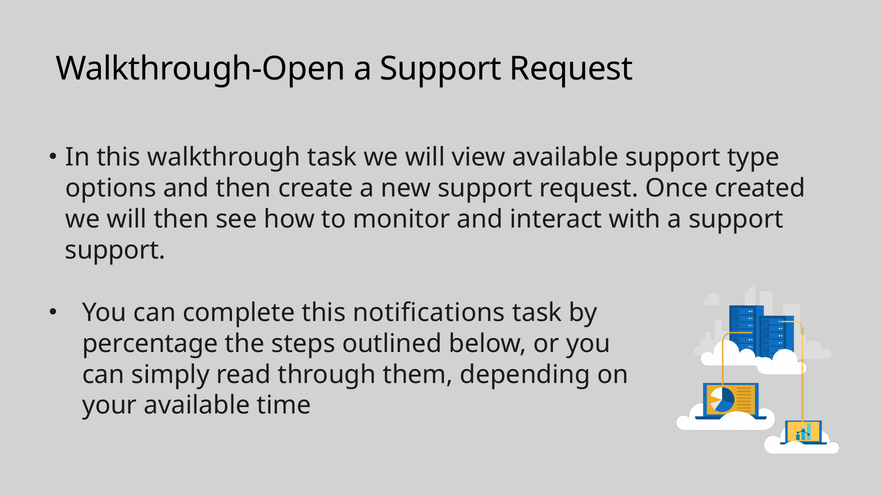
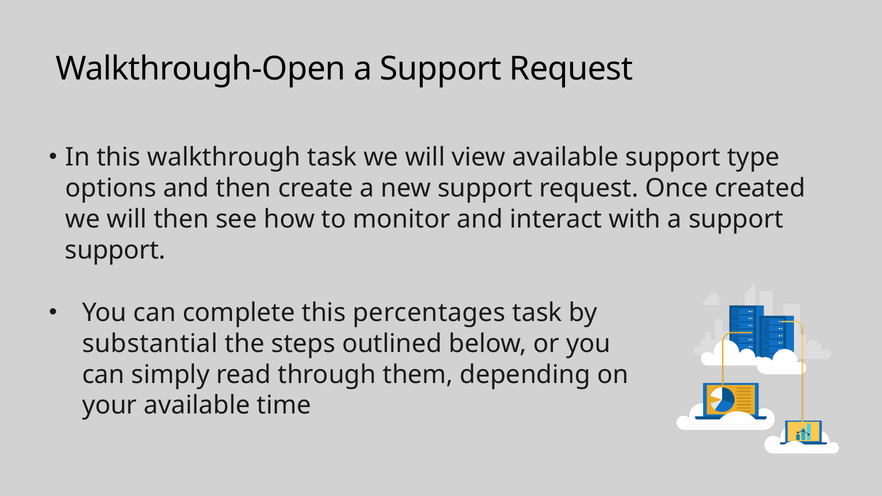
notifications: notifications -> percentages
percentage: percentage -> substantial
